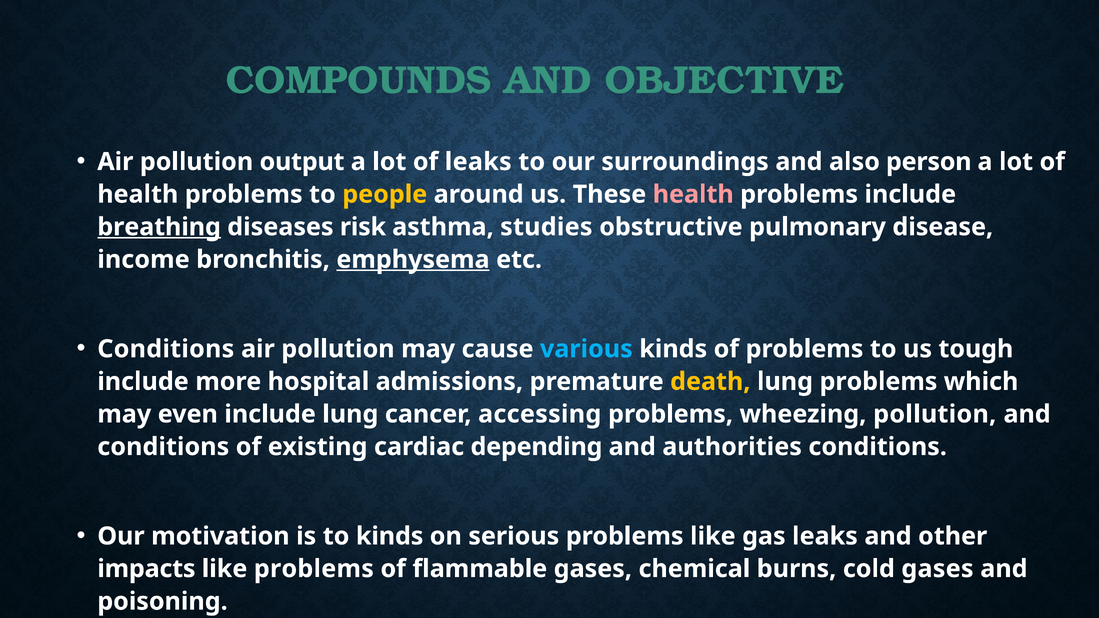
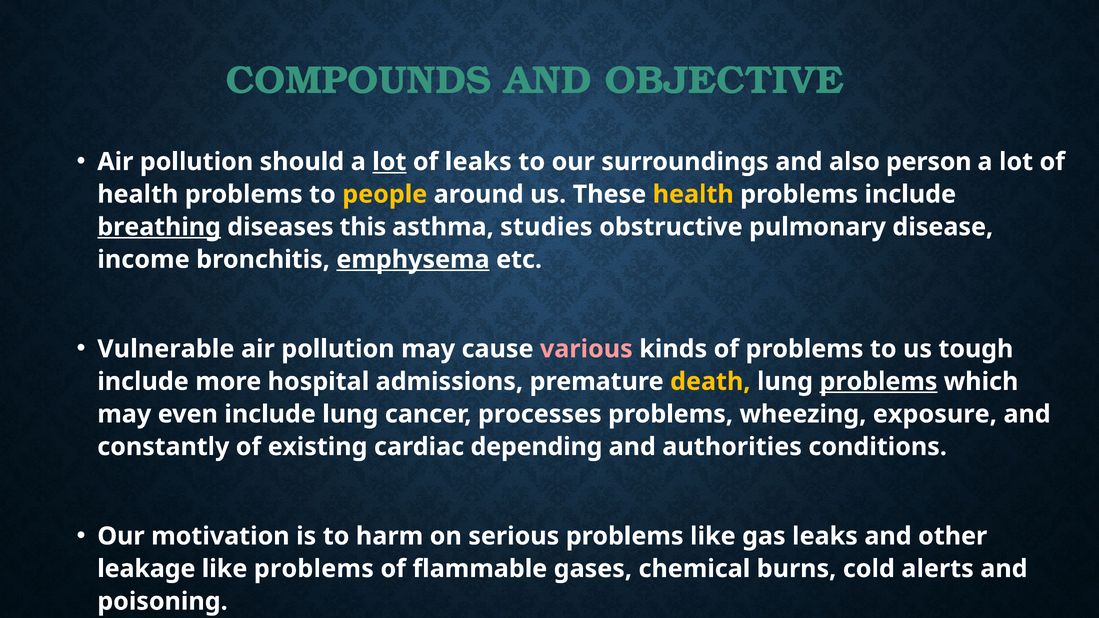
output: output -> should
lot at (389, 162) underline: none -> present
health at (693, 194) colour: pink -> yellow
risk: risk -> this
Conditions at (166, 349): Conditions -> Vulnerable
various colour: light blue -> pink
problems at (878, 382) underline: none -> present
accessing: accessing -> processes
wheezing pollution: pollution -> exposure
conditions at (163, 447): conditions -> constantly
to kinds: kinds -> harm
impacts: impacts -> leakage
cold gases: gases -> alerts
